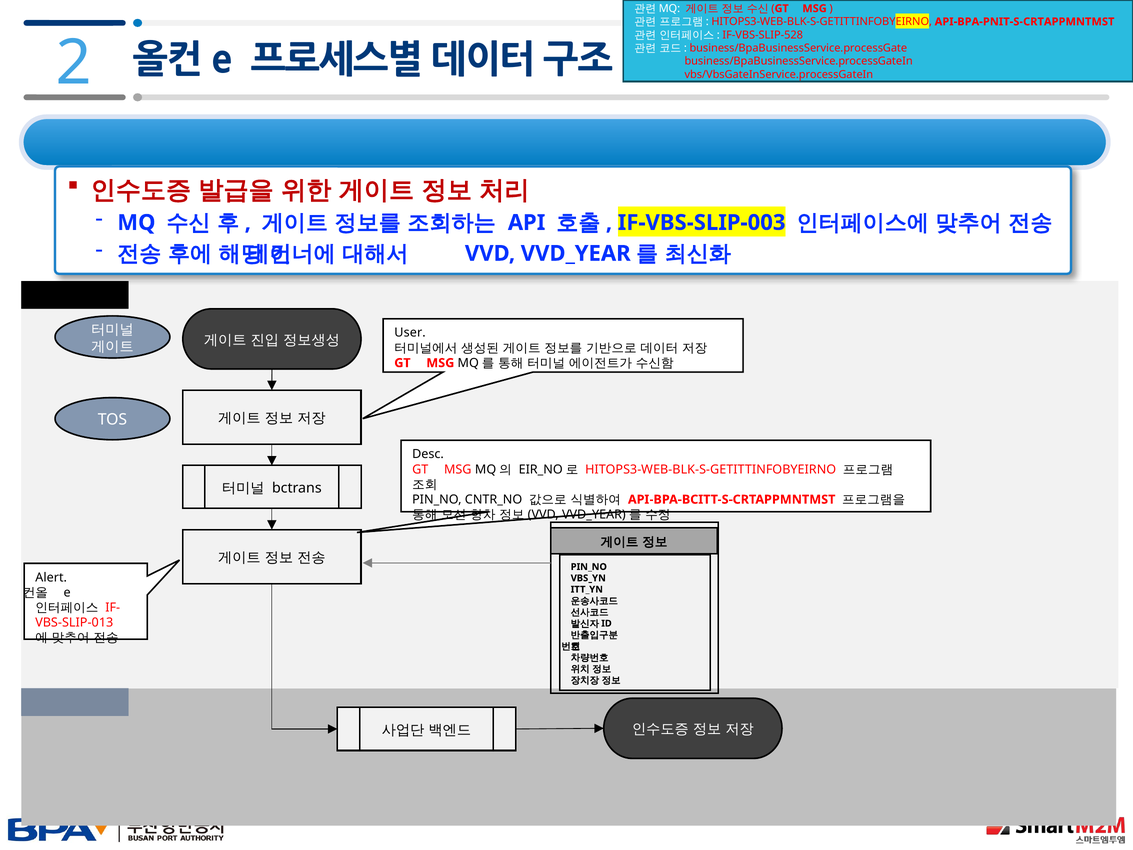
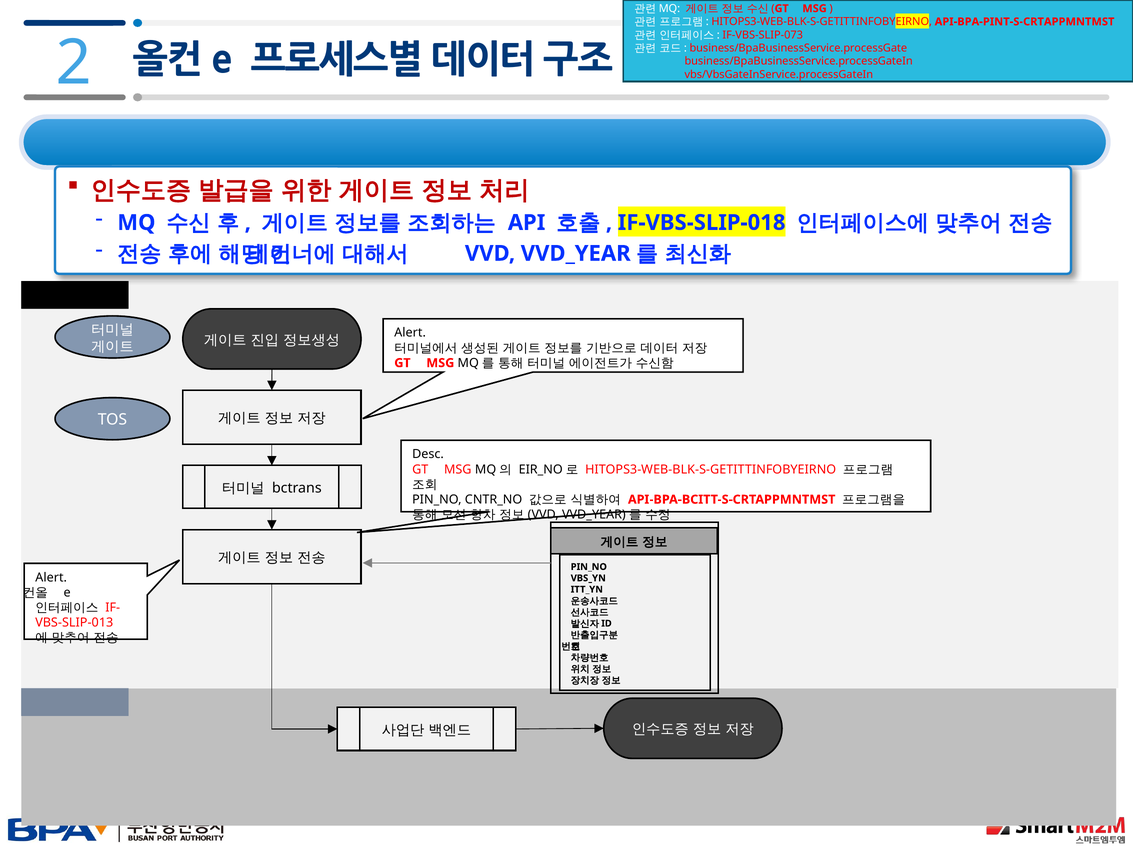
API-BPA-PNIT-S-CRTAPPMNTMST: API-BPA-PNIT-S-CRTAPPMNTMST -> API-BPA-PINT-S-CRTAPPMNTMST
IF-VBS-SLIP-528: IF-VBS-SLIP-528 -> IF-VBS-SLIP-073
IF-VBS-SLIP-003: IF-VBS-SLIP-003 -> IF-VBS-SLIP-018
User at (410, 333): User -> Alert
